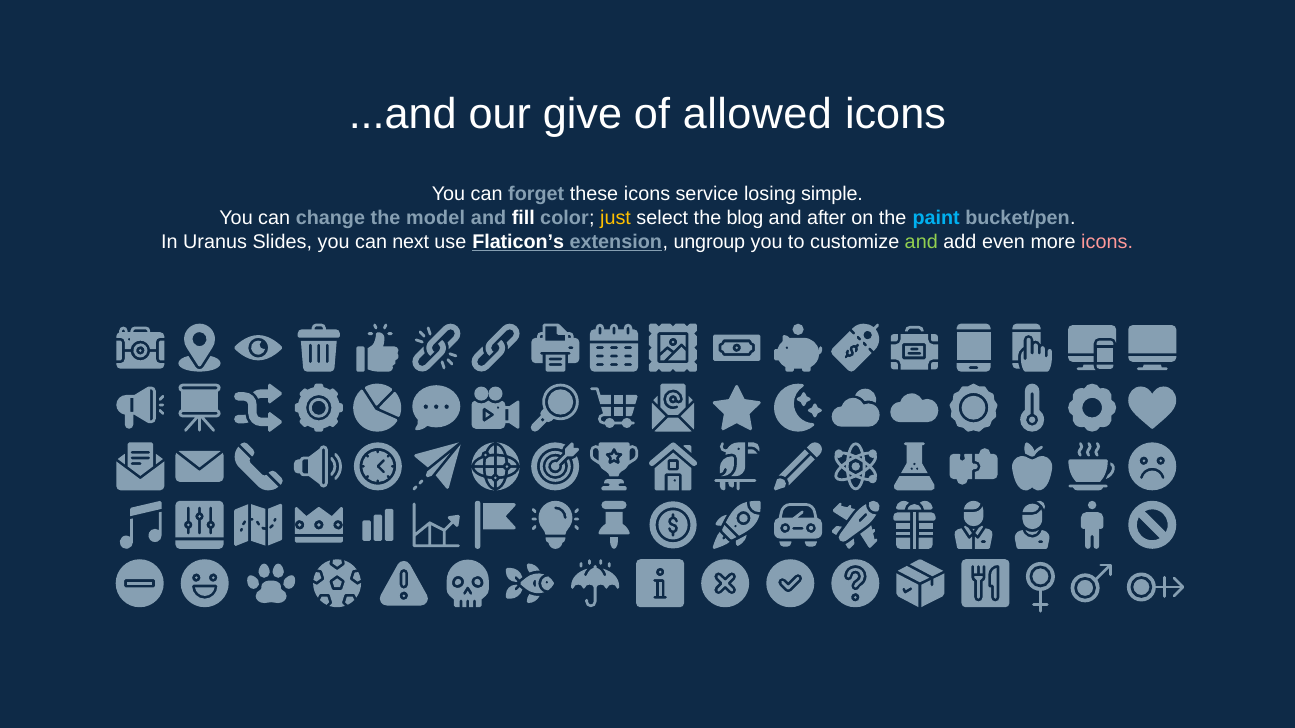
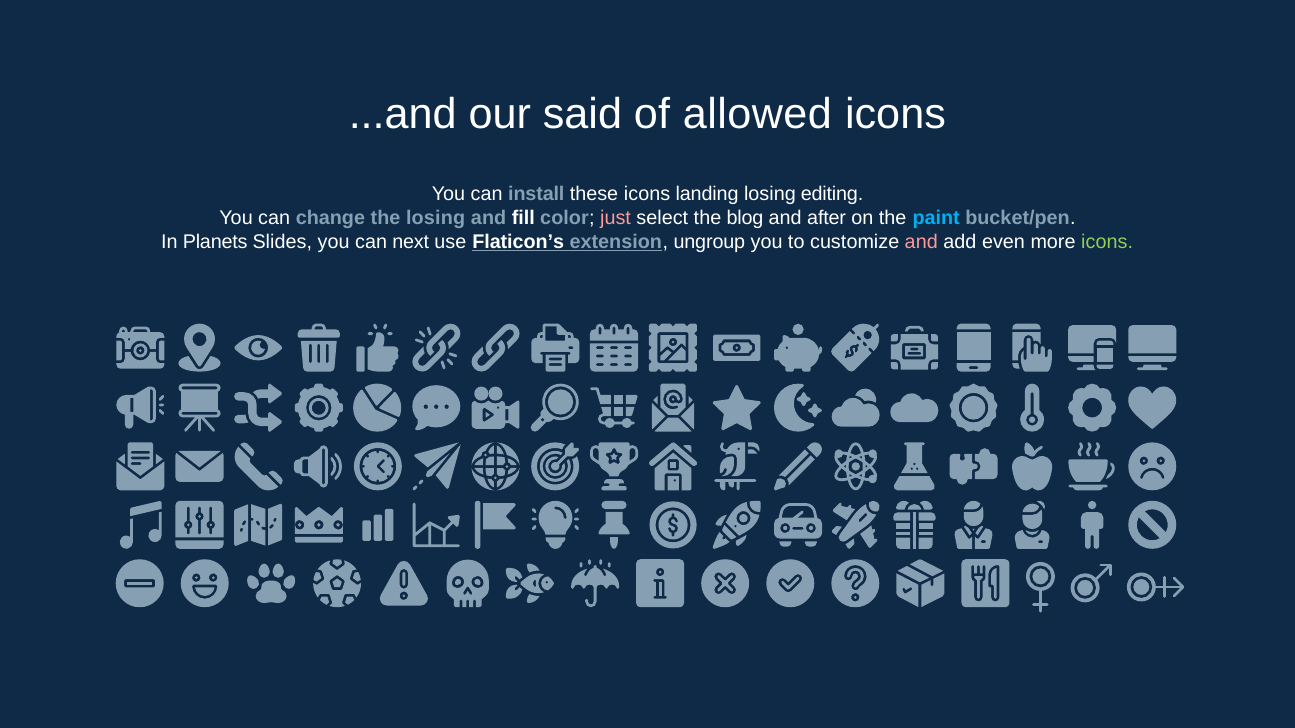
give: give -> said
forget: forget -> install
service: service -> landing
simple: simple -> editing
the model: model -> losing
just colour: yellow -> pink
Uranus: Uranus -> Planets
and at (921, 242) colour: light green -> pink
icons at (1107, 242) colour: pink -> light green
